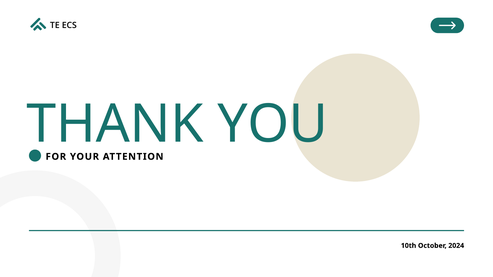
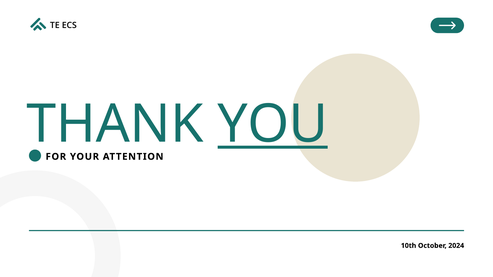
YOU underline: none -> present
